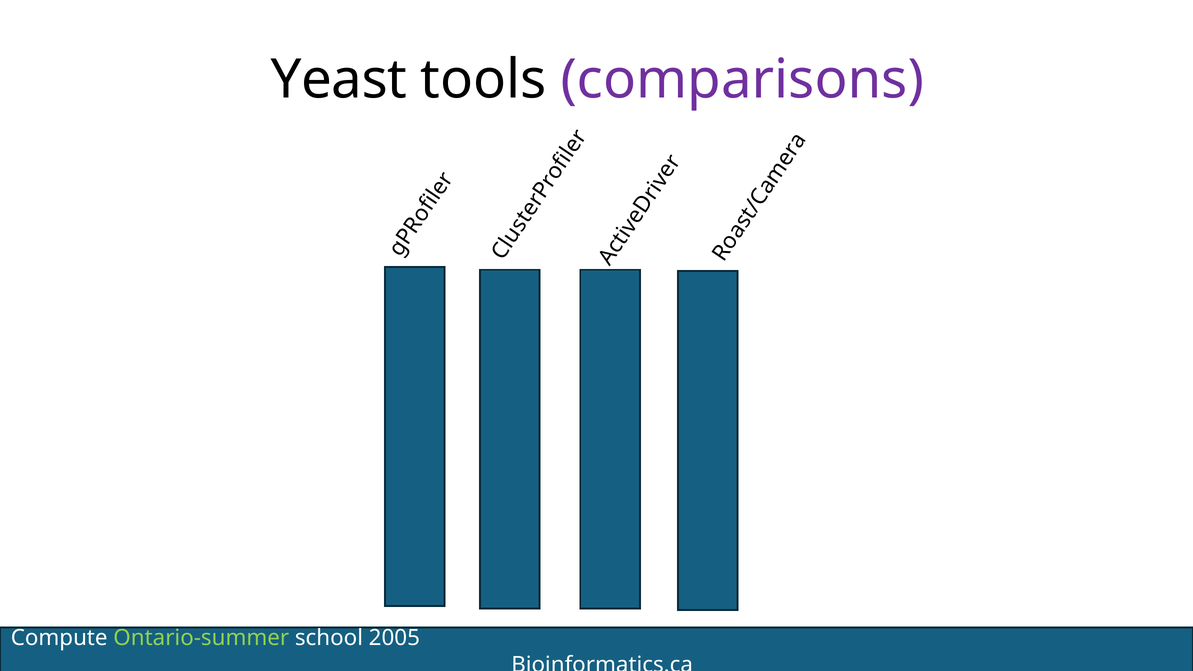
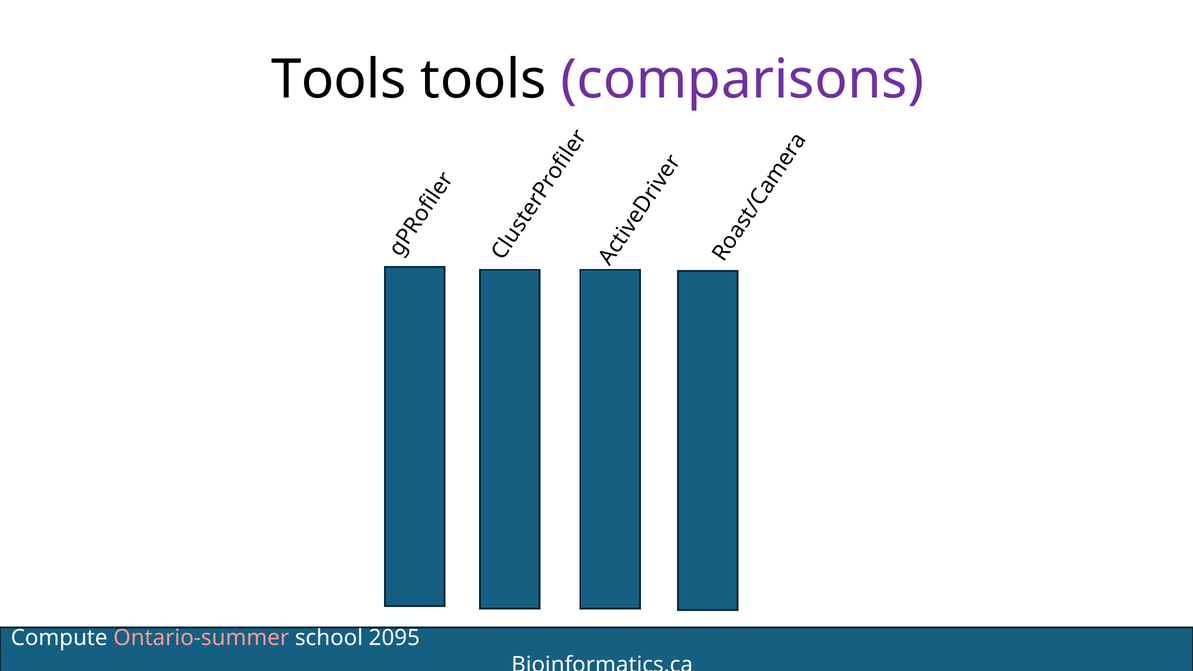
Yeast at (339, 80): Yeast -> Tools
Ontario-summer colour: light green -> pink
2005: 2005 -> 2095
